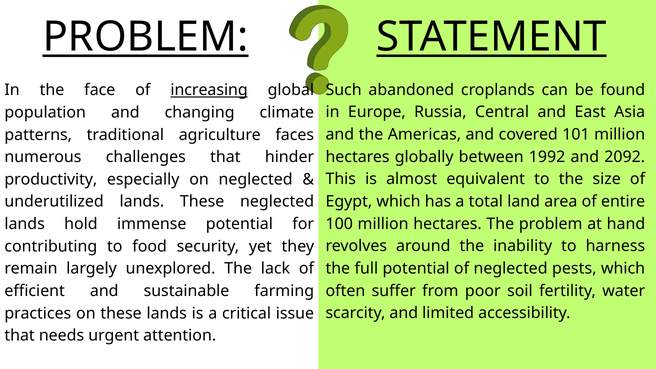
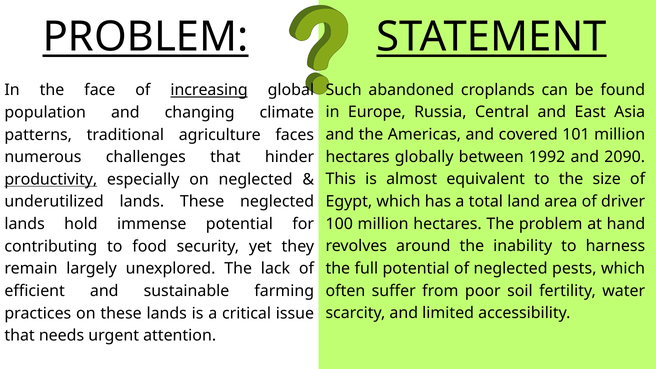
2092: 2092 -> 2090
productivity underline: none -> present
entire: entire -> driver
